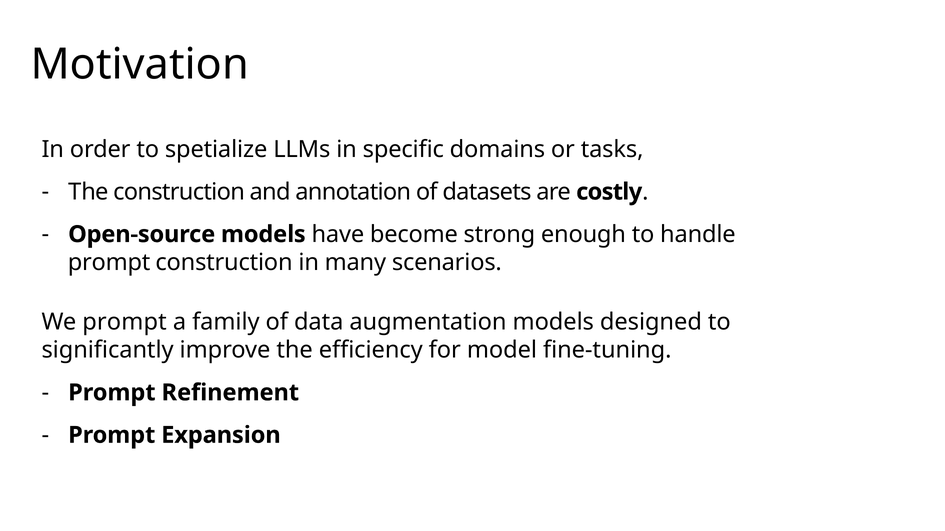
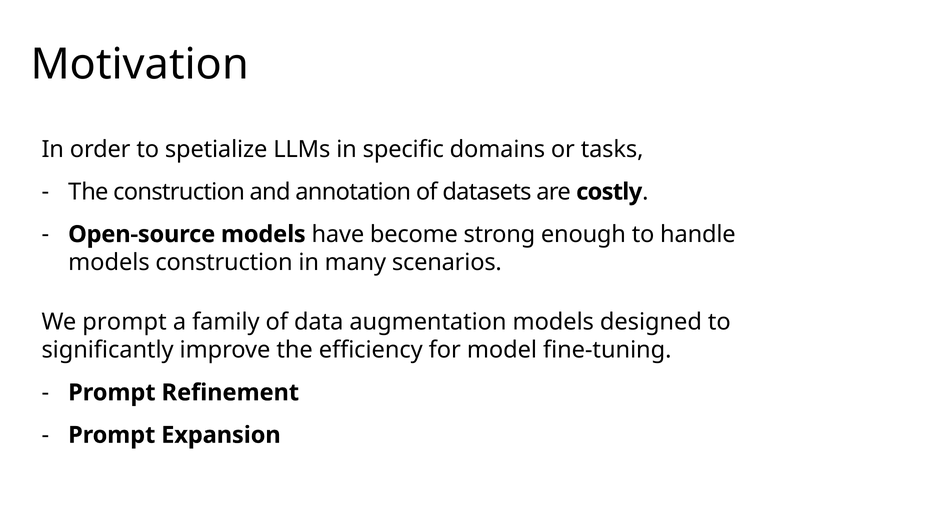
prompt at (109, 263): prompt -> models
